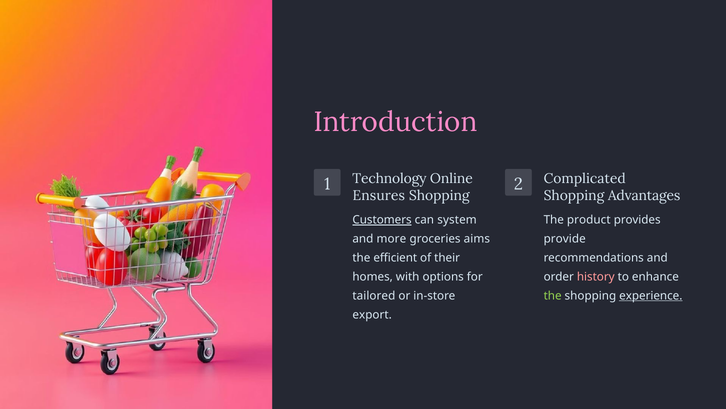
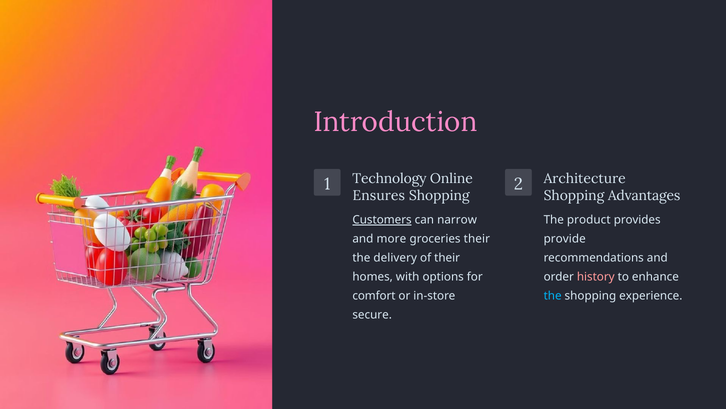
Complicated: Complicated -> Architecture
system: system -> narrow
groceries aims: aims -> their
efficient: efficient -> delivery
tailored: tailored -> comfort
the at (553, 295) colour: light green -> light blue
experience underline: present -> none
export: export -> secure
